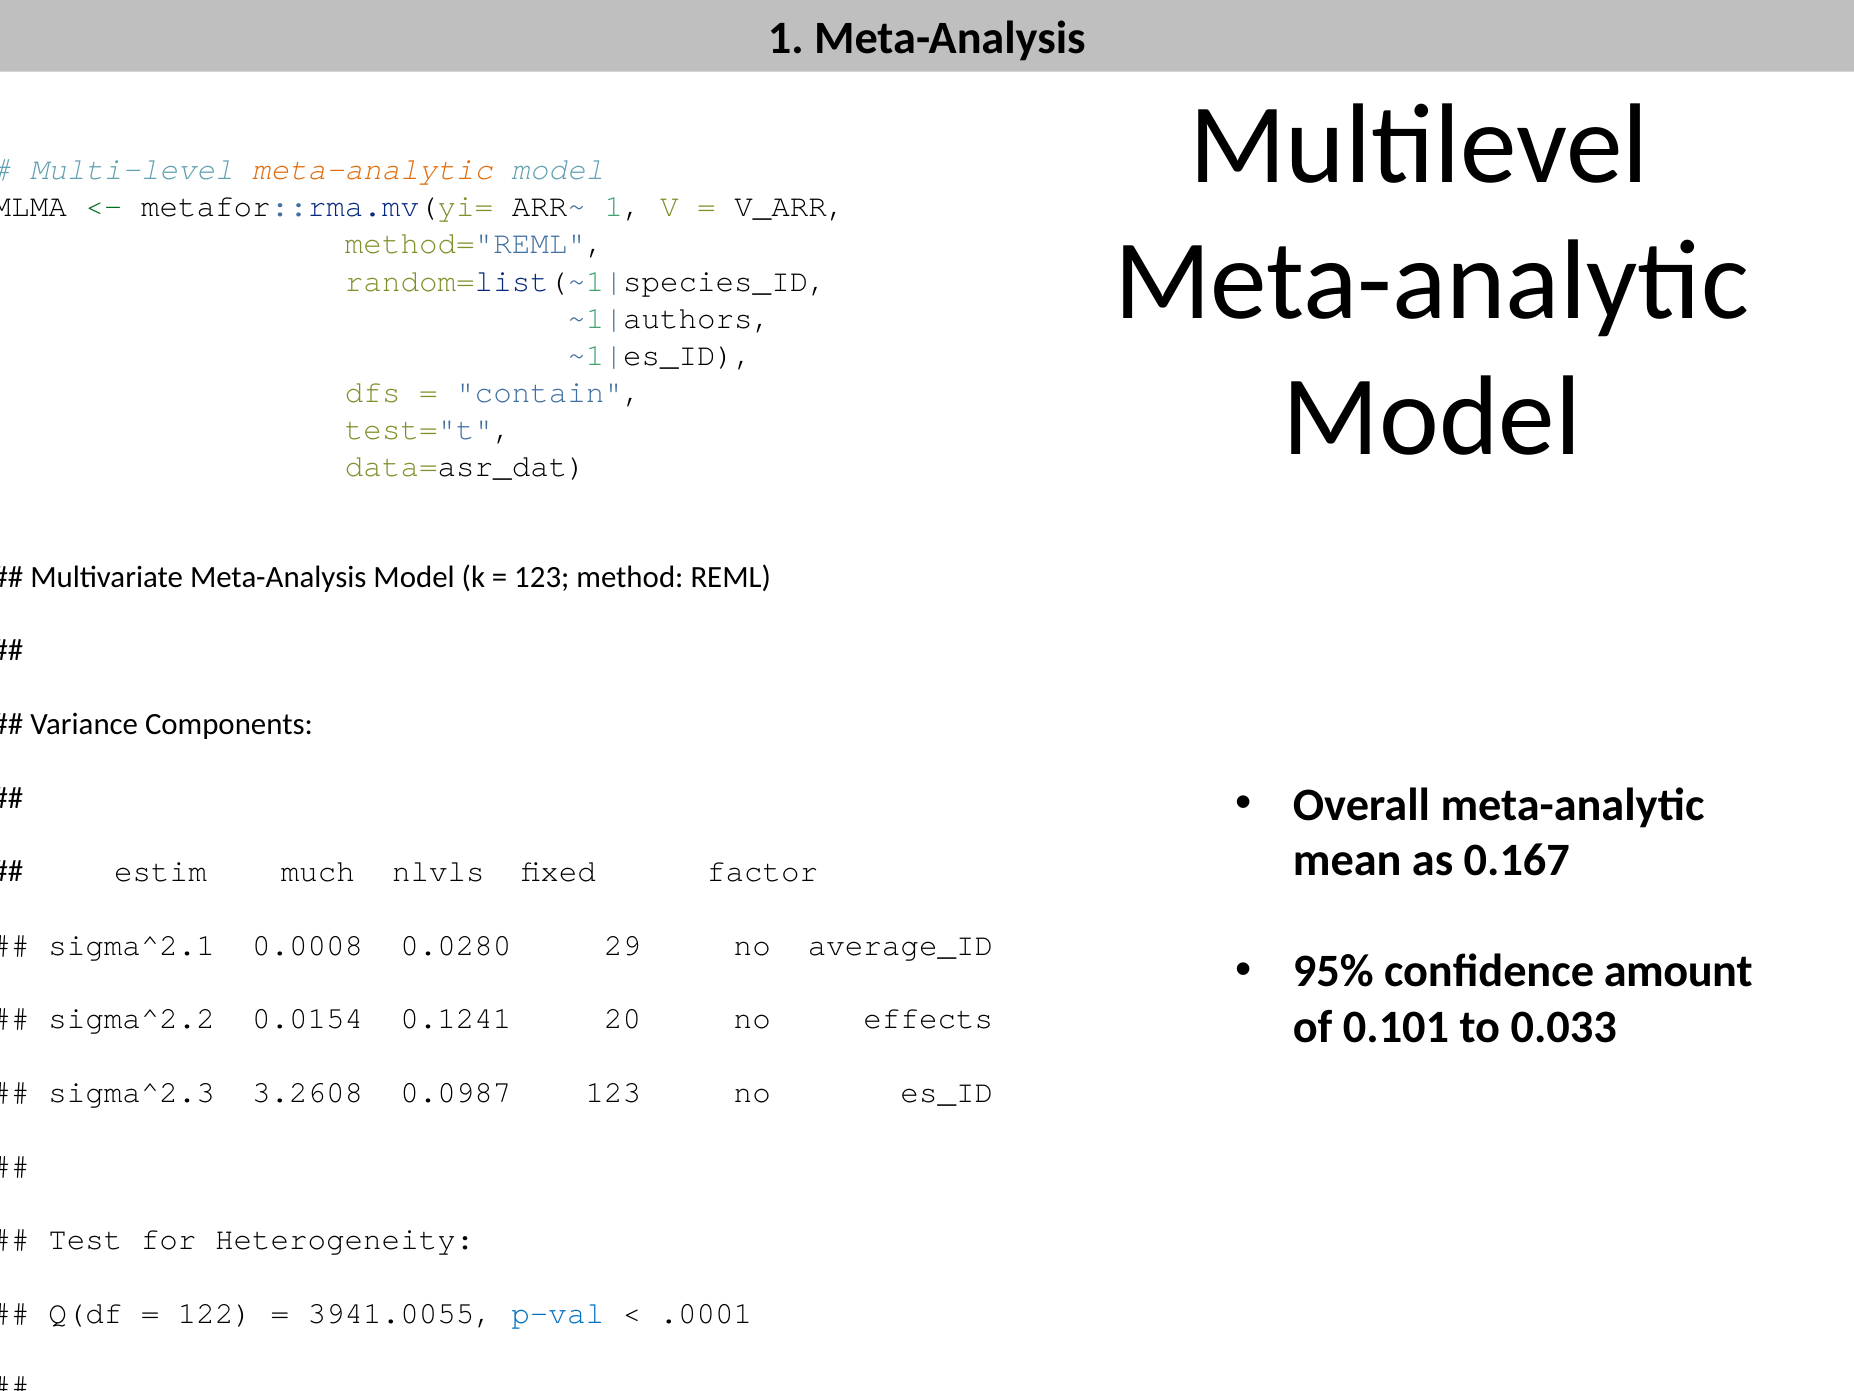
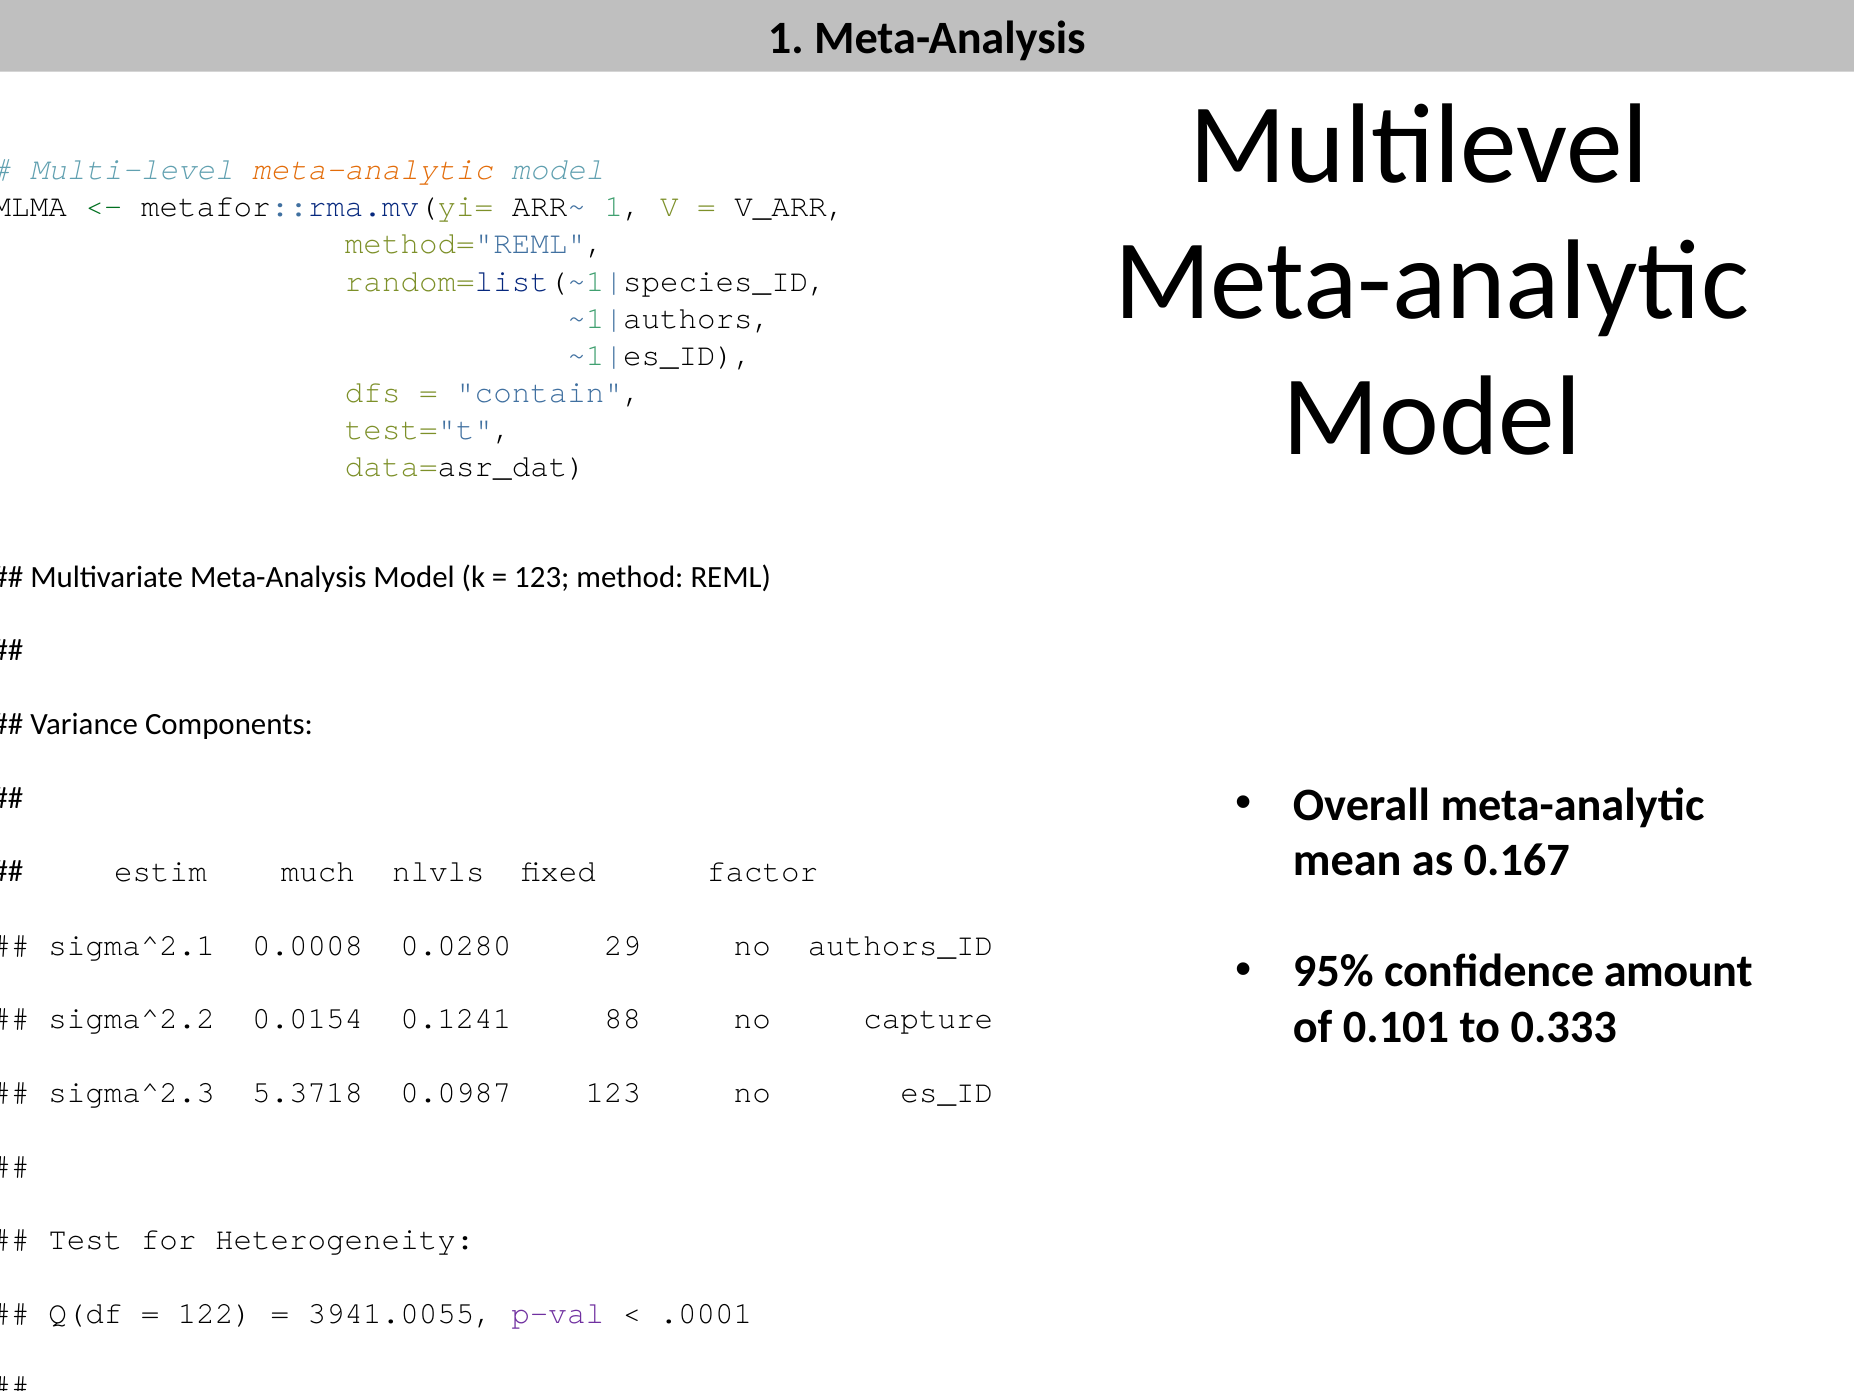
average_ID: average_ID -> authors_ID
0.1241 20: 20 -> 88
effects: effects -> capture
0.033: 0.033 -> 0.333
3.2608: 3.2608 -> 5.3718
p-val colour: blue -> purple
